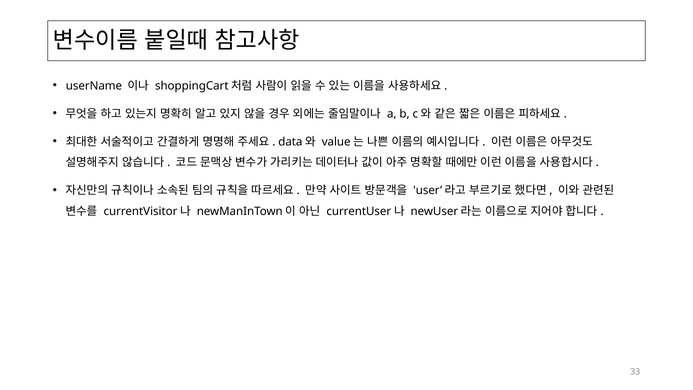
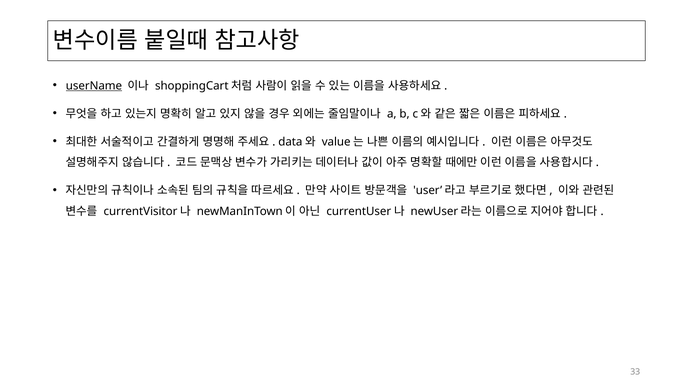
userName underline: none -> present
